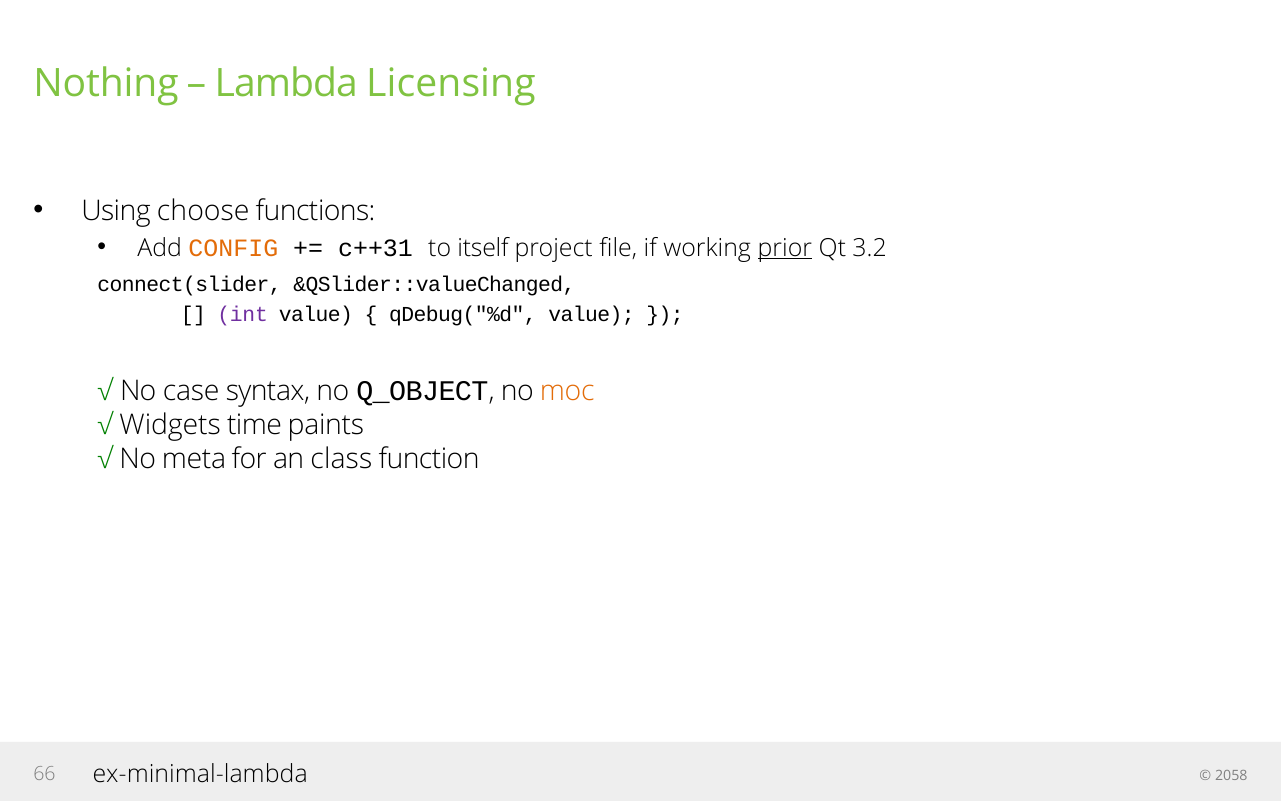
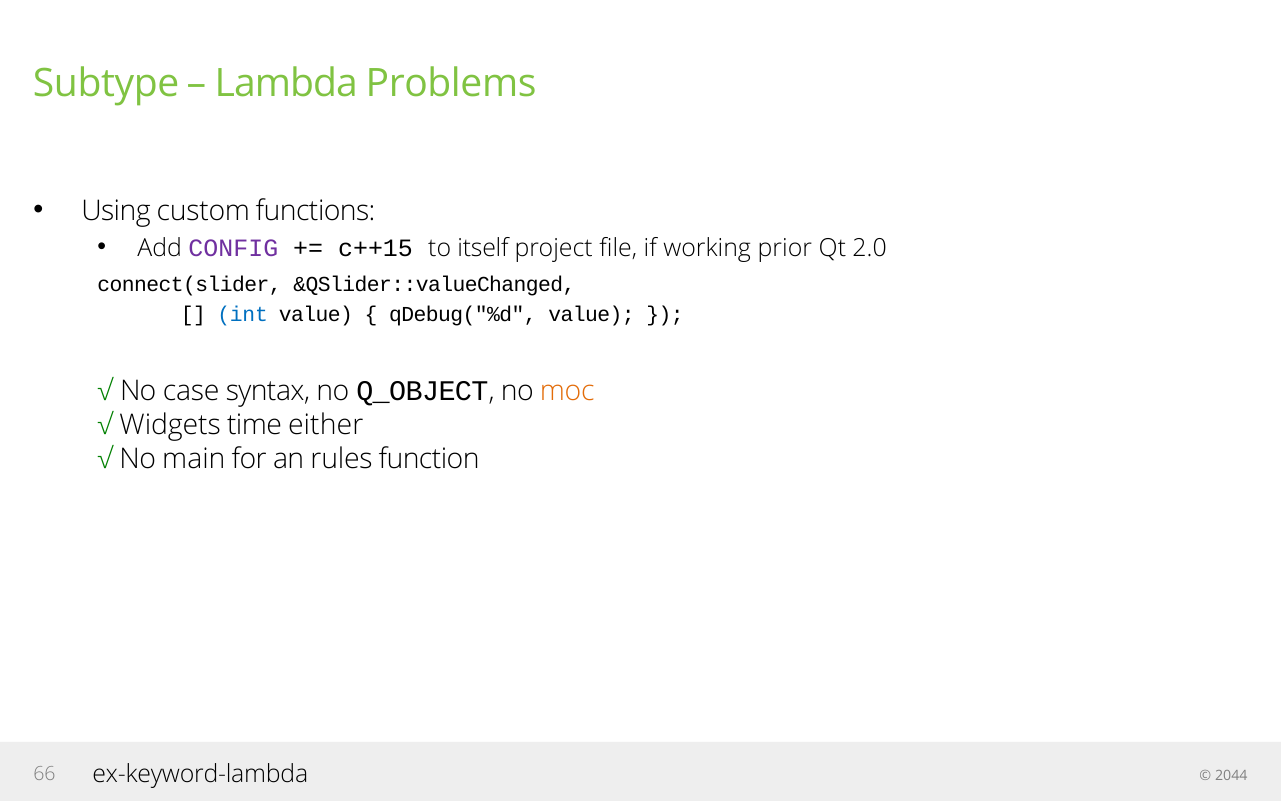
Nothing: Nothing -> Subtype
Licensing: Licensing -> Problems
choose: choose -> custom
CONFIG colour: orange -> purple
c++31: c++31 -> c++15
prior underline: present -> none
3.2: 3.2 -> 2.0
int colour: purple -> blue
paints: paints -> either
meta: meta -> main
class: class -> rules
ex-minimal-lambda: ex-minimal-lambda -> ex-keyword-lambda
2058: 2058 -> 2044
